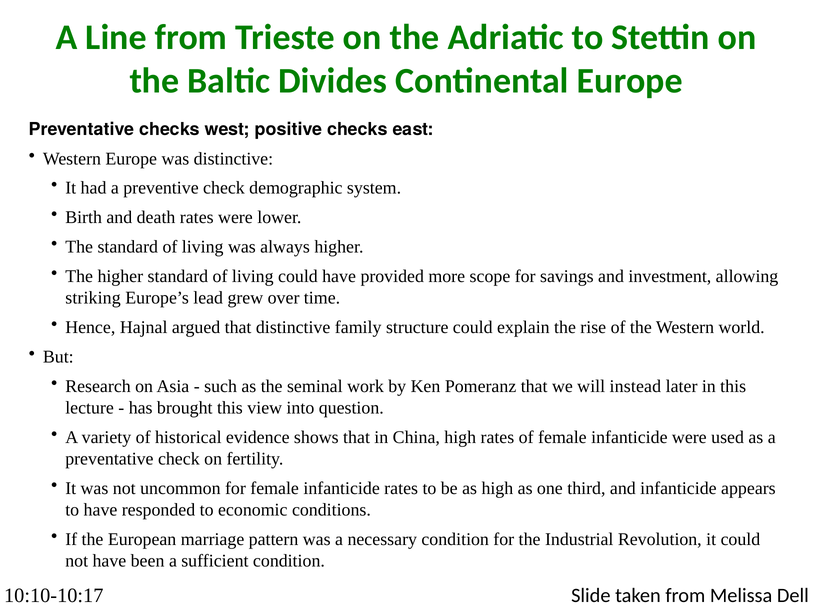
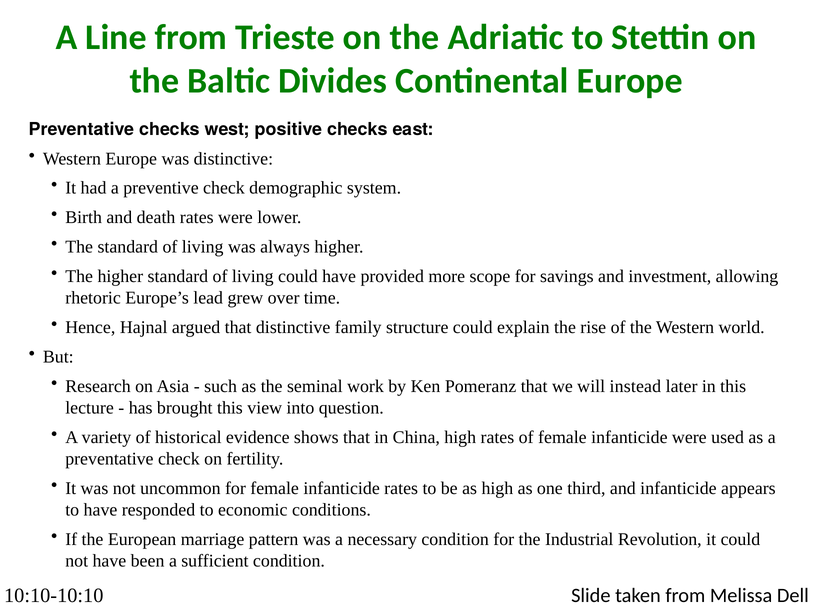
striking: striking -> rhetoric
10:10-10:17: 10:10-10:17 -> 10:10-10:10
